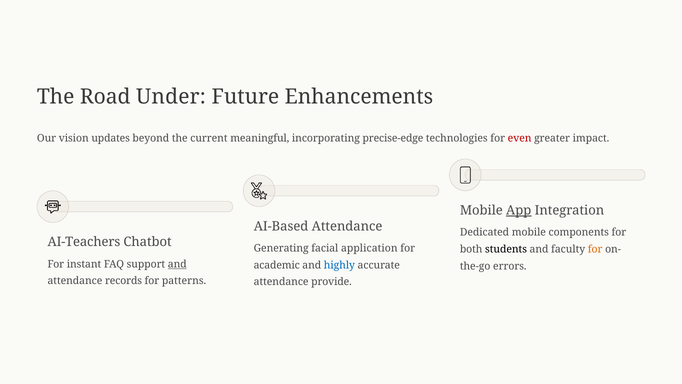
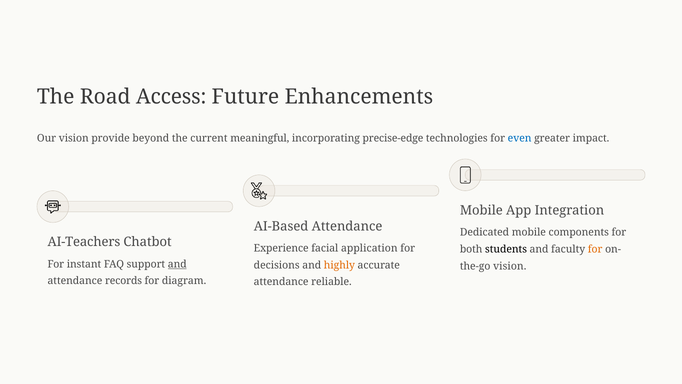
Under: Under -> Access
updates: updates -> provide
even colour: red -> blue
App underline: present -> none
Generating: Generating -> Experience
academic: academic -> decisions
highly colour: blue -> orange
errors at (510, 266): errors -> vision
patterns: patterns -> diagram
provide: provide -> reliable
